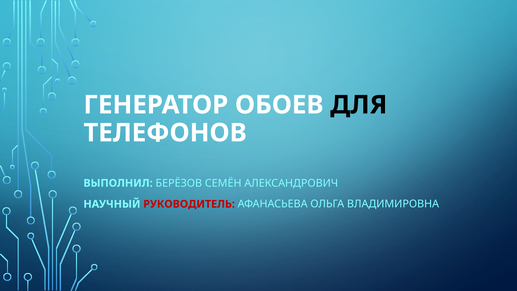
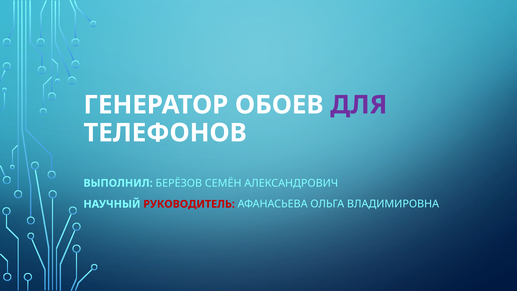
ДЛЯ colour: black -> purple
